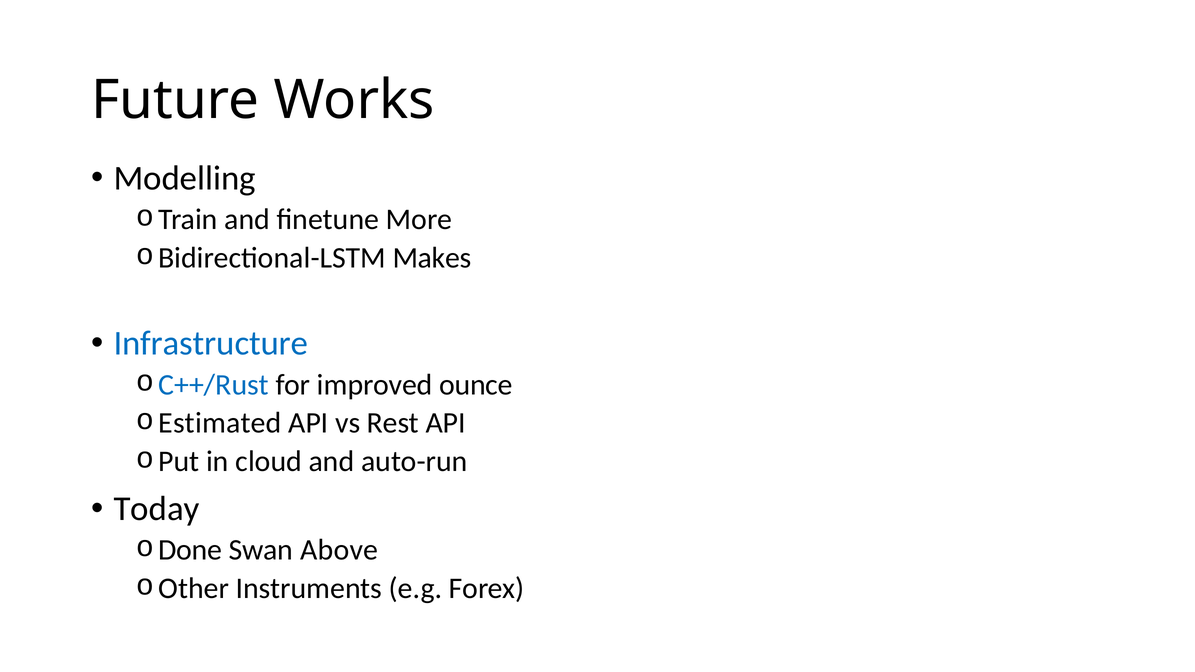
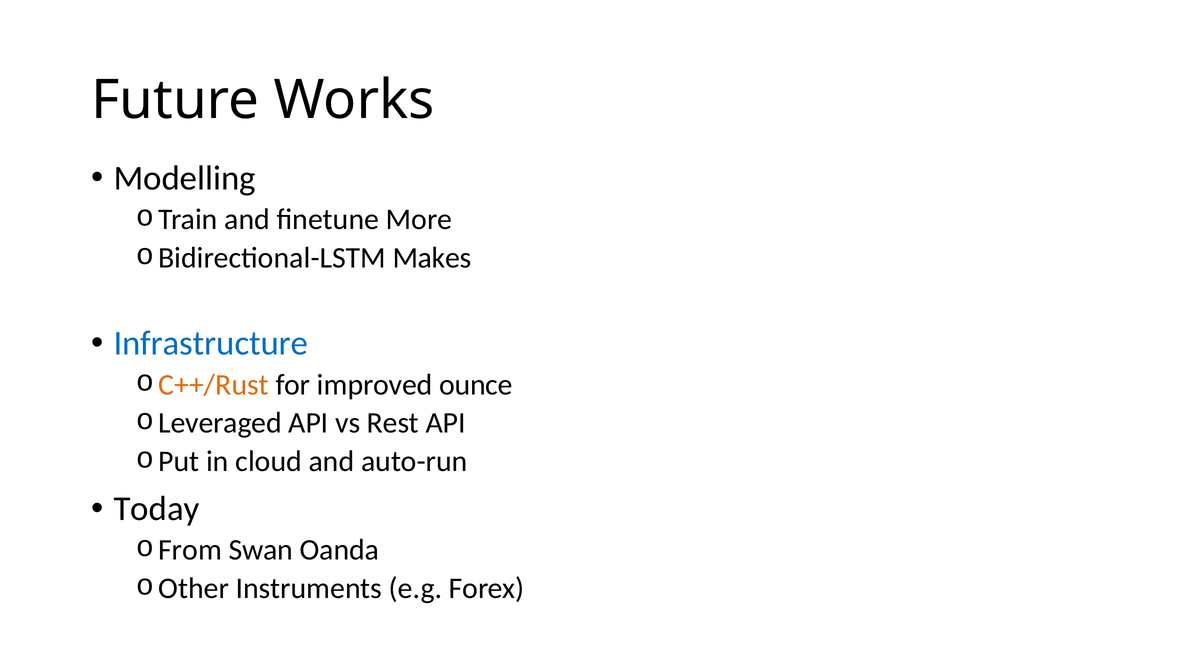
C++/Rust colour: blue -> orange
Estimated: Estimated -> Leveraged
Done: Done -> From
Above: Above -> Oanda
